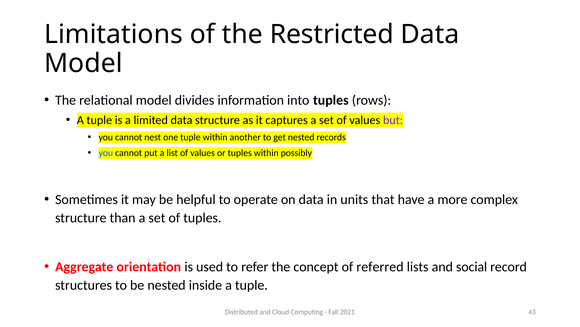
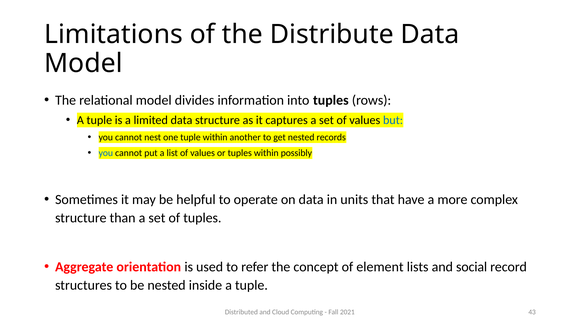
Restricted: Restricted -> Distribute
but colour: purple -> blue
referred: referred -> element
